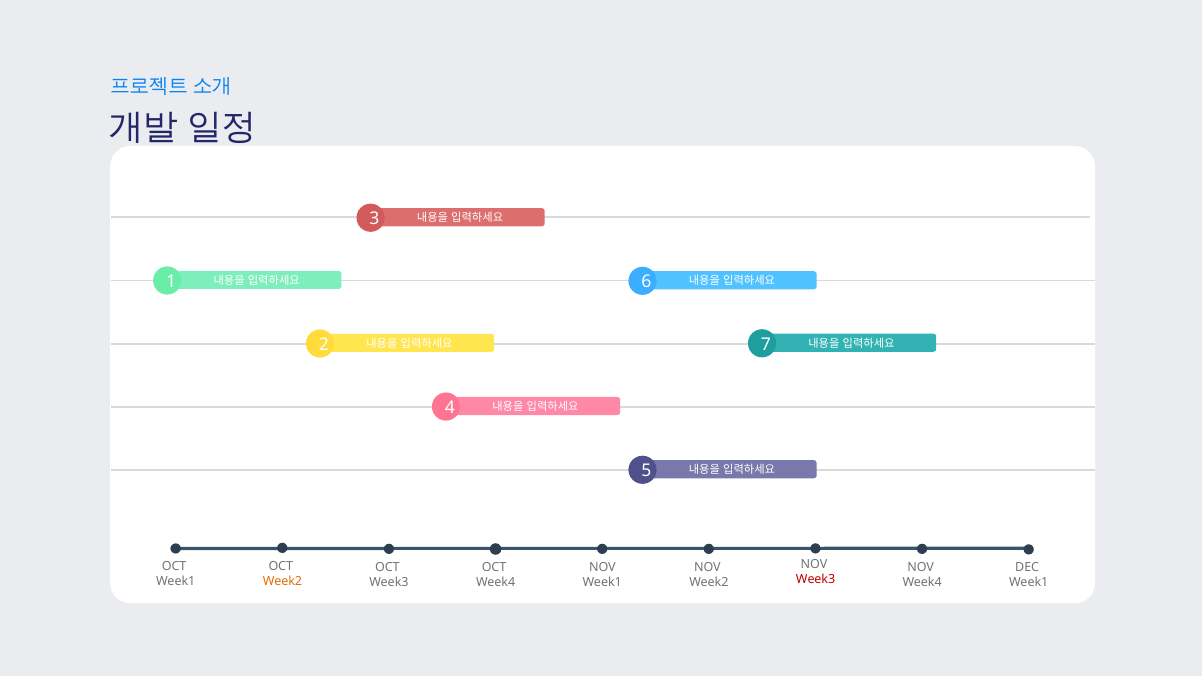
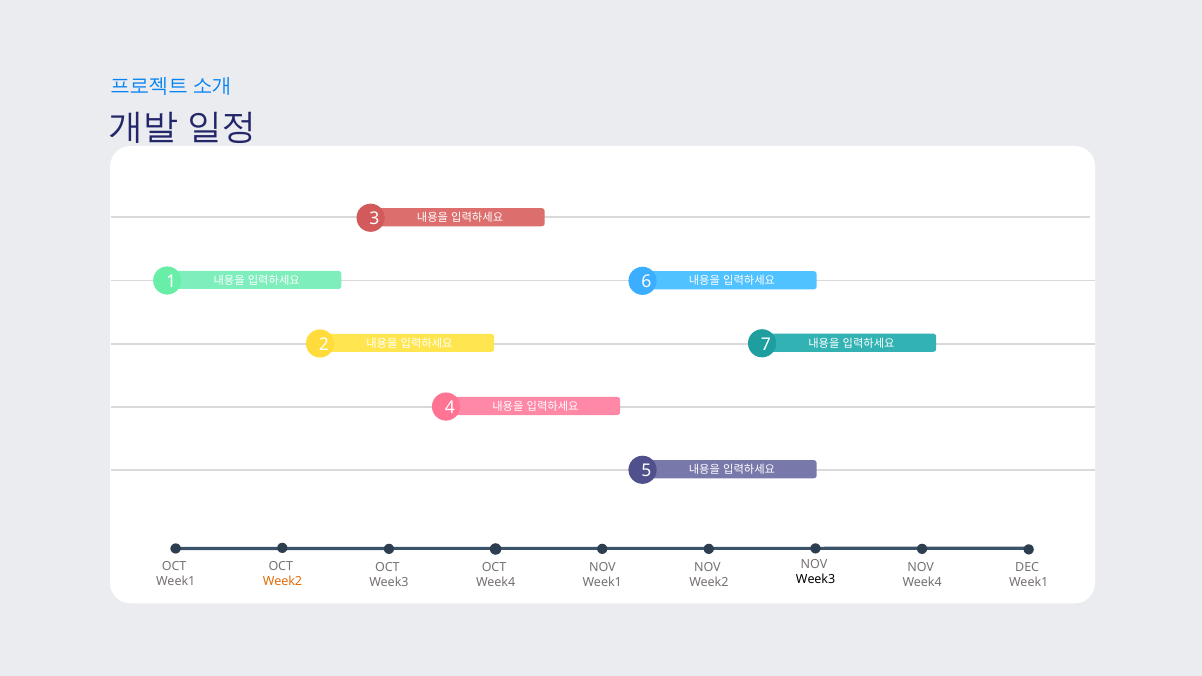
Week3 at (816, 580) colour: red -> black
